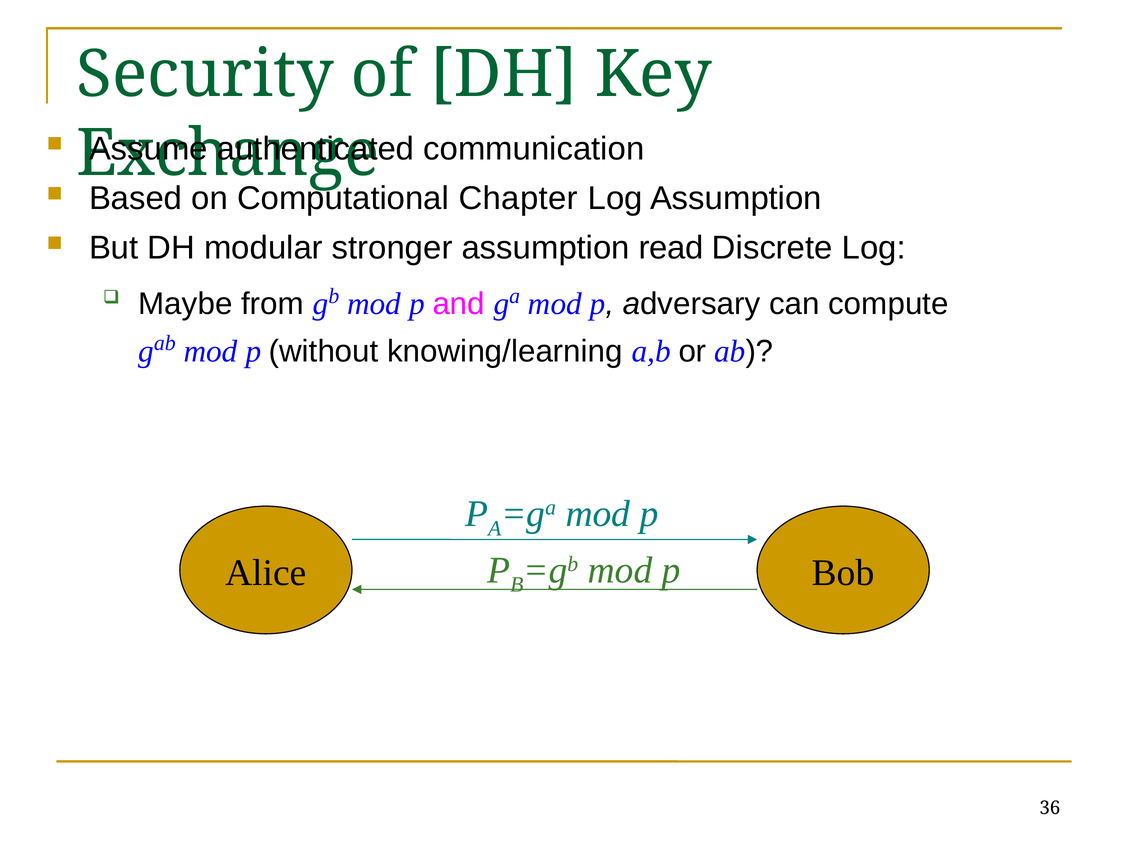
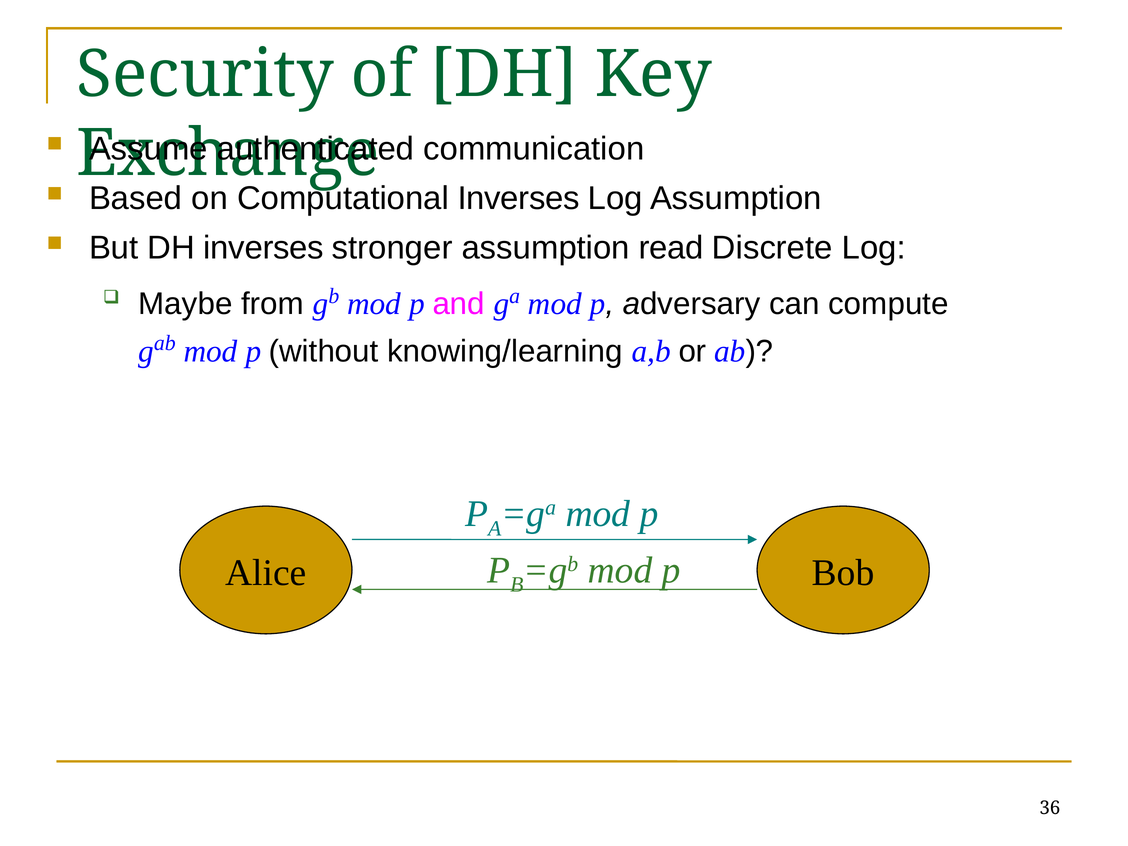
Chapter at (518, 198): Chapter -> Inverses
DH modular: modular -> inverses
